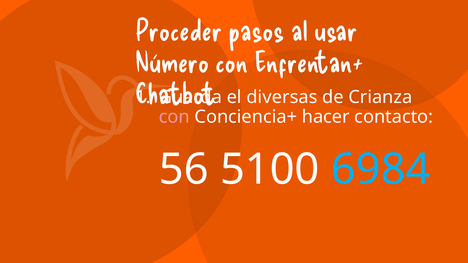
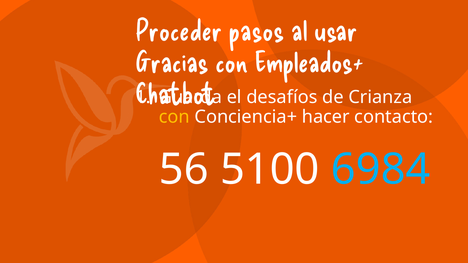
Número: Número -> Gracias
Enfrentan+: Enfrentan+ -> Empleados+
diversas: diversas -> desafíos
con at (174, 117) colour: pink -> yellow
